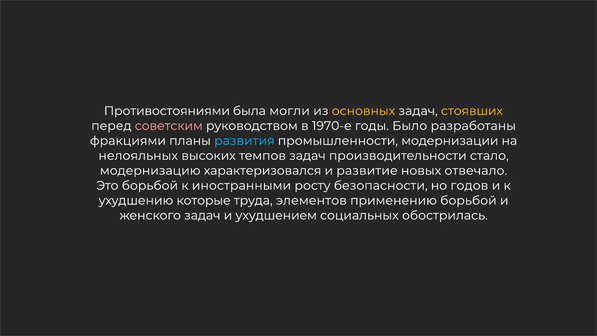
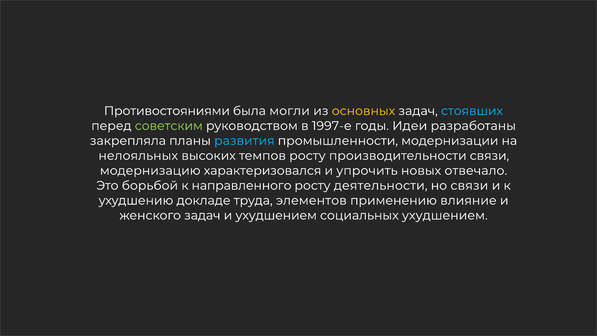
стоявших colour: yellow -> light blue
советским colour: pink -> light green
1970-е: 1970-е -> 1997-е
Было: Было -> Идеи
фракциями: фракциями -> закрепляла
темпов задач: задач -> росту
производительности стало: стало -> связи
развитие: развитие -> упрочить
иностранными: иностранными -> направленного
безопасности: безопасности -> деятельности
но годов: годов -> связи
которые: которые -> докладе
применению борьбой: борьбой -> влияние
социальных обострилась: обострилась -> ухудшением
